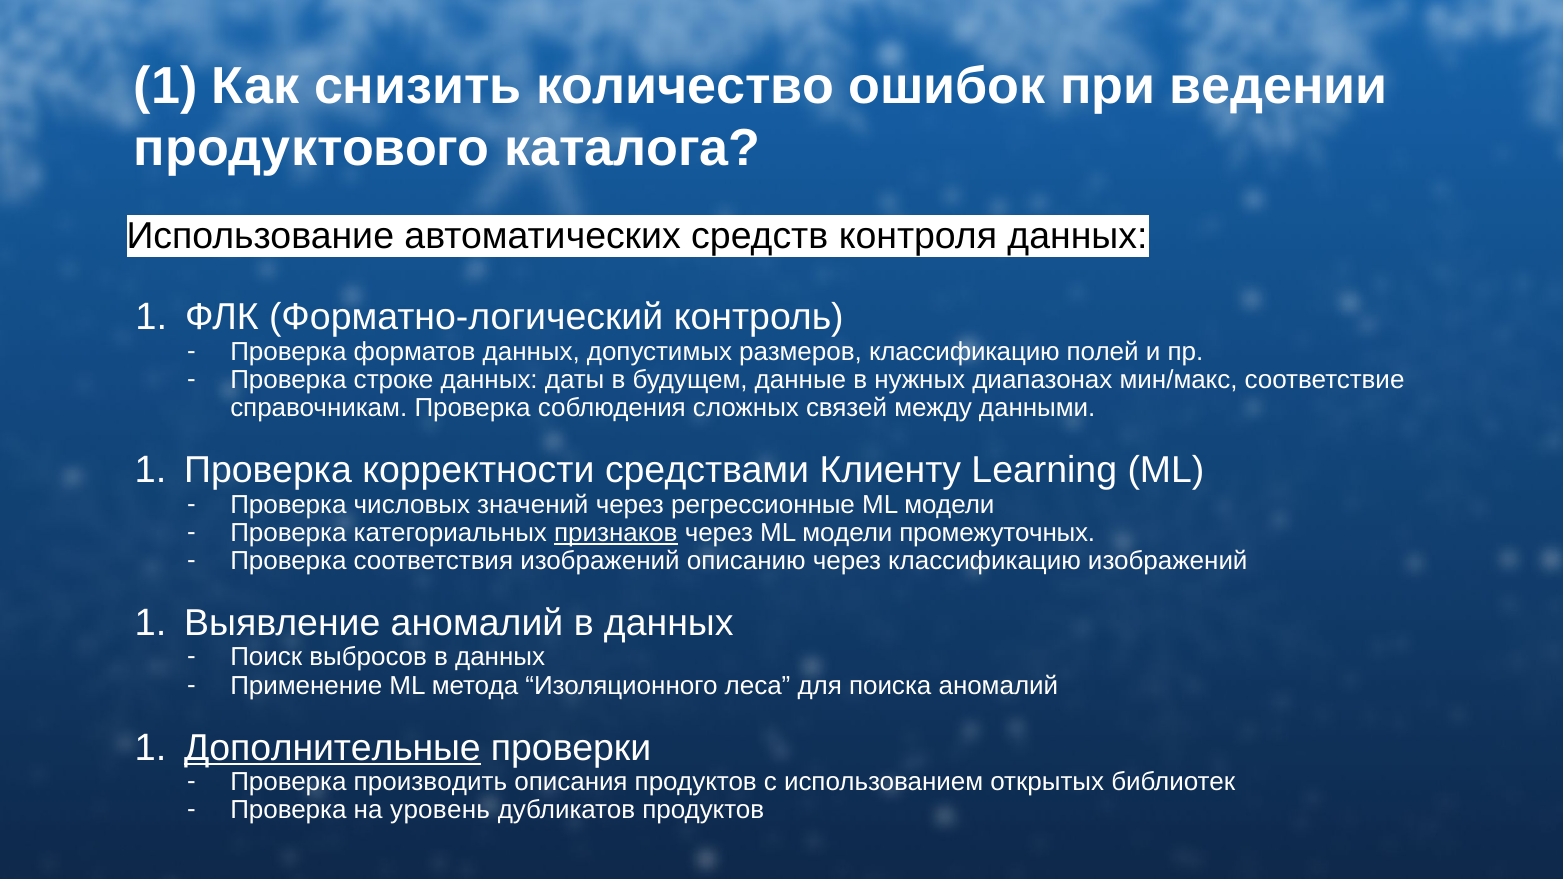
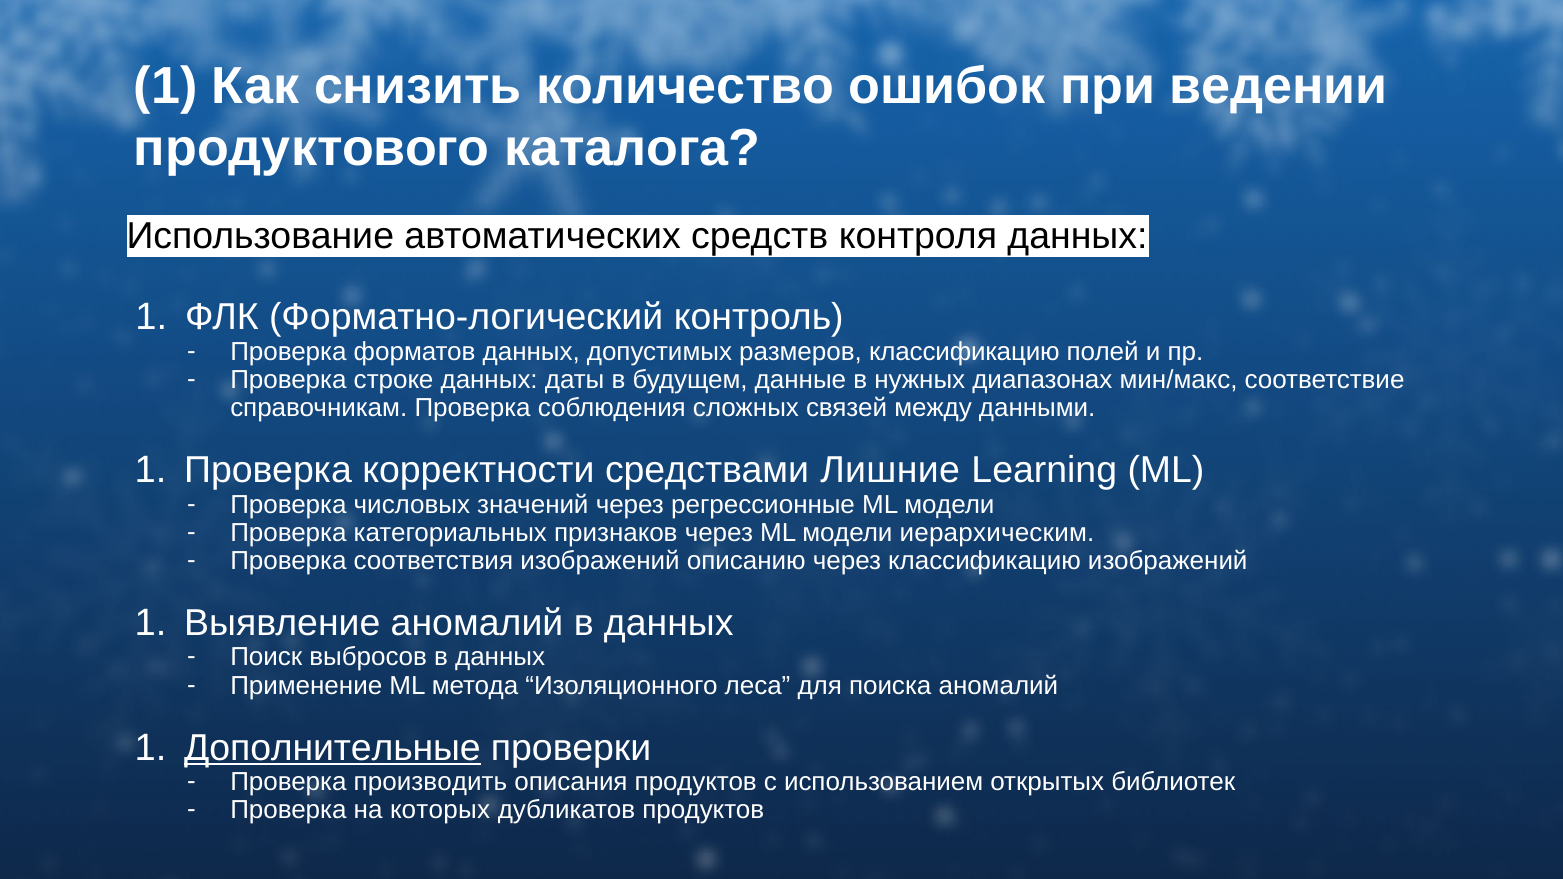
Клиенту: Клиенту -> Лишние
признаков underline: present -> none
промежуточных: промежуточных -> иерархическим
уровень: уровень -> которых
